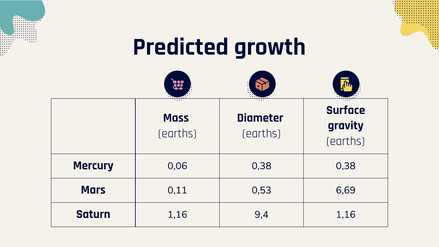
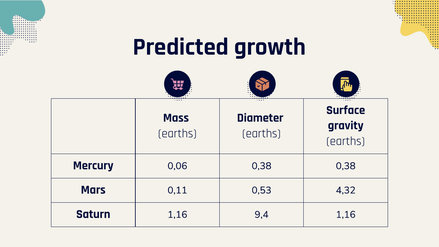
6,69: 6,69 -> 4,32
